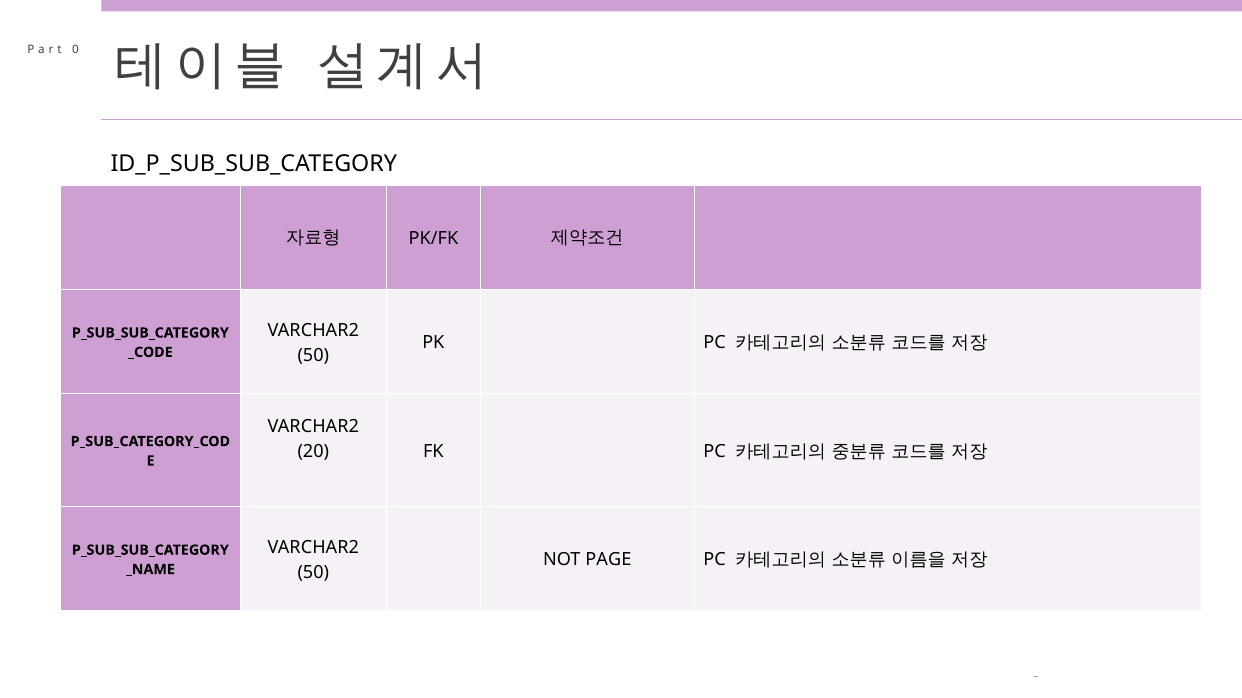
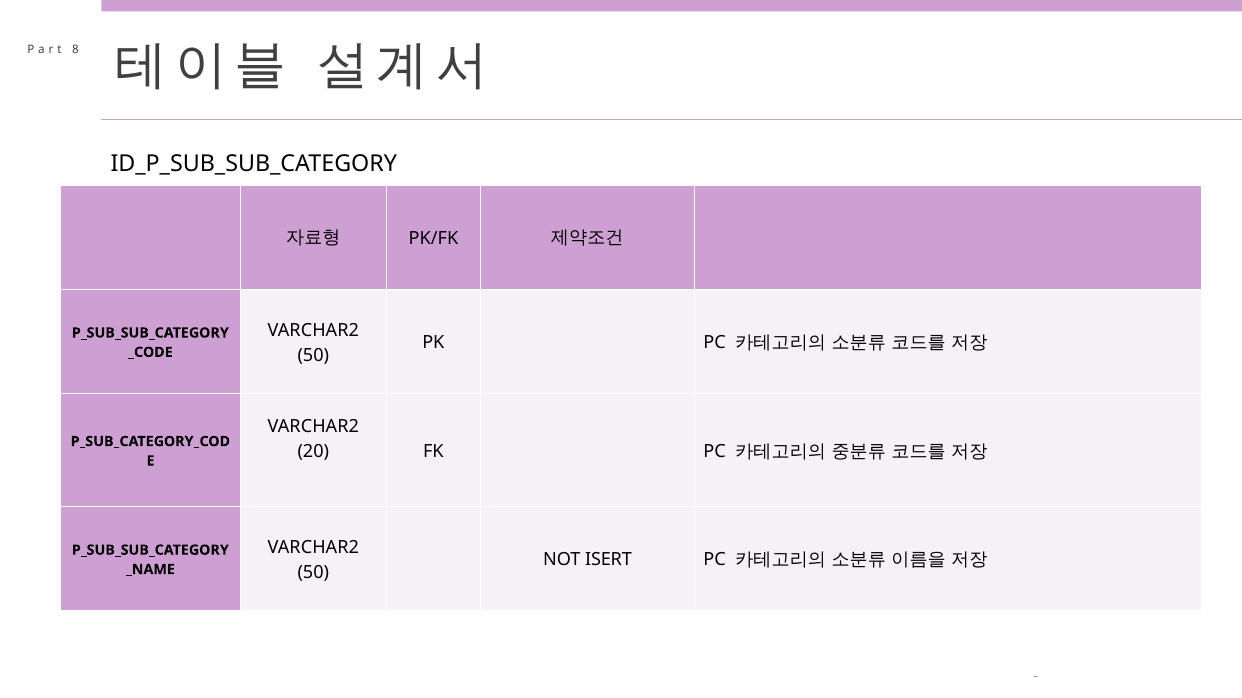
0: 0 -> 8
PAGE: PAGE -> ISERT
